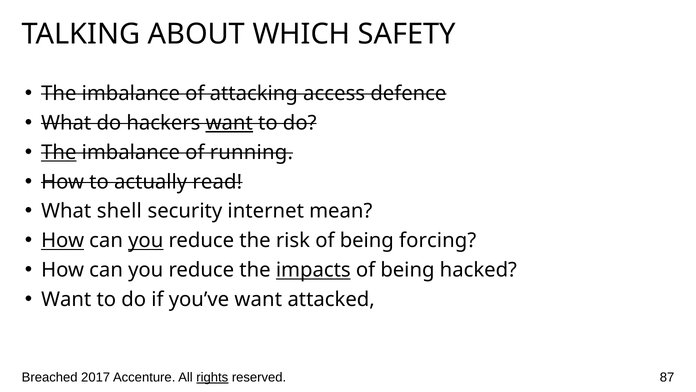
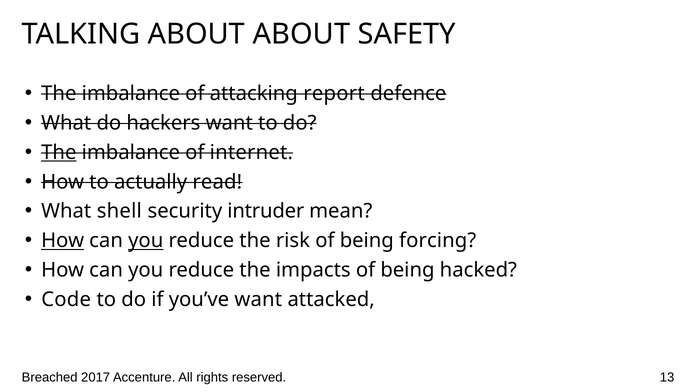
ABOUT WHICH: WHICH -> ABOUT
access: access -> report
want at (229, 123) underline: present -> none
running: running -> internet
internet: internet -> intruder
impacts underline: present -> none
Want at (66, 299): Want -> Code
rights underline: present -> none
87: 87 -> 13
